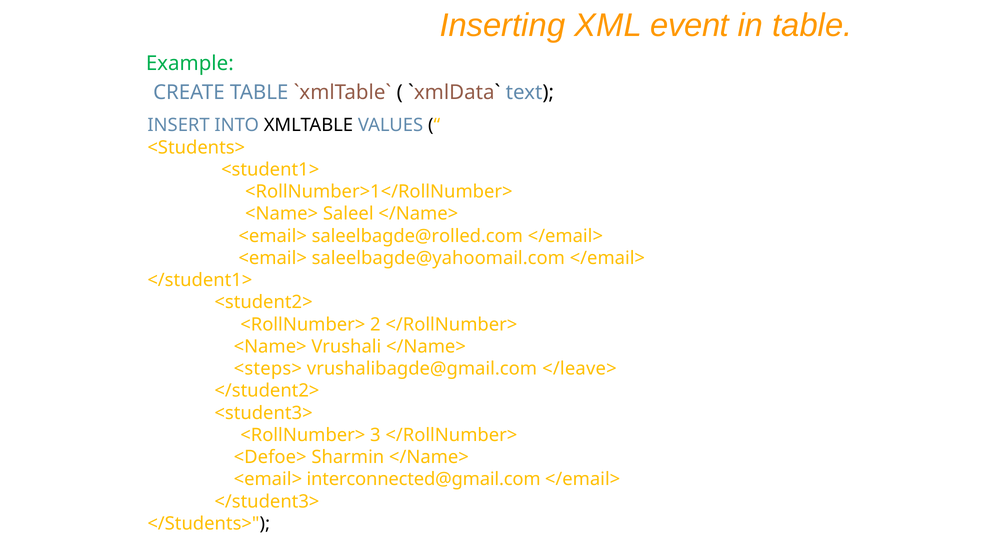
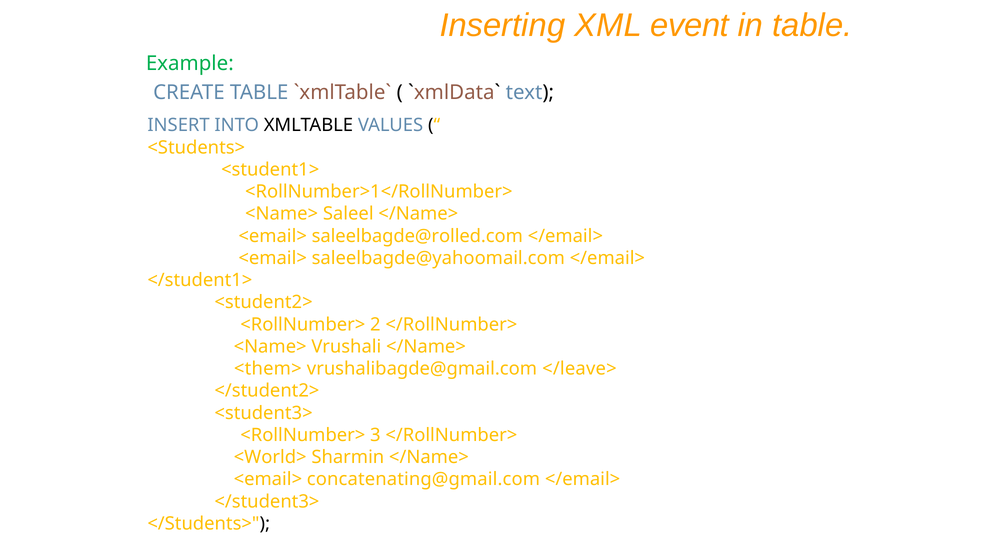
<steps>: <steps> -> <them>
<Defoe>: <Defoe> -> <World>
interconnected@gmail.com: interconnected@gmail.com -> concatenating@gmail.com
